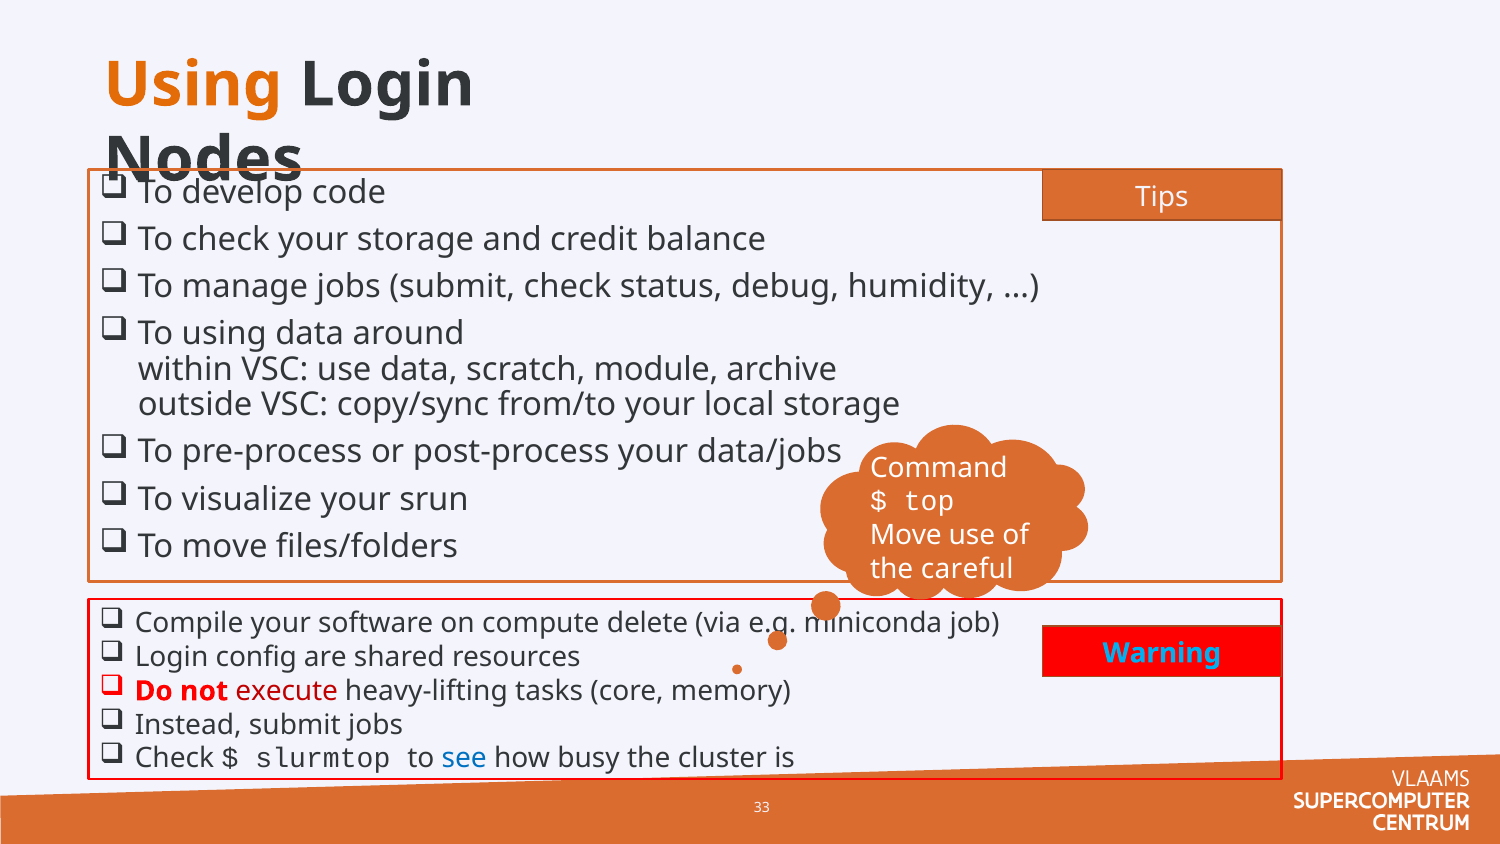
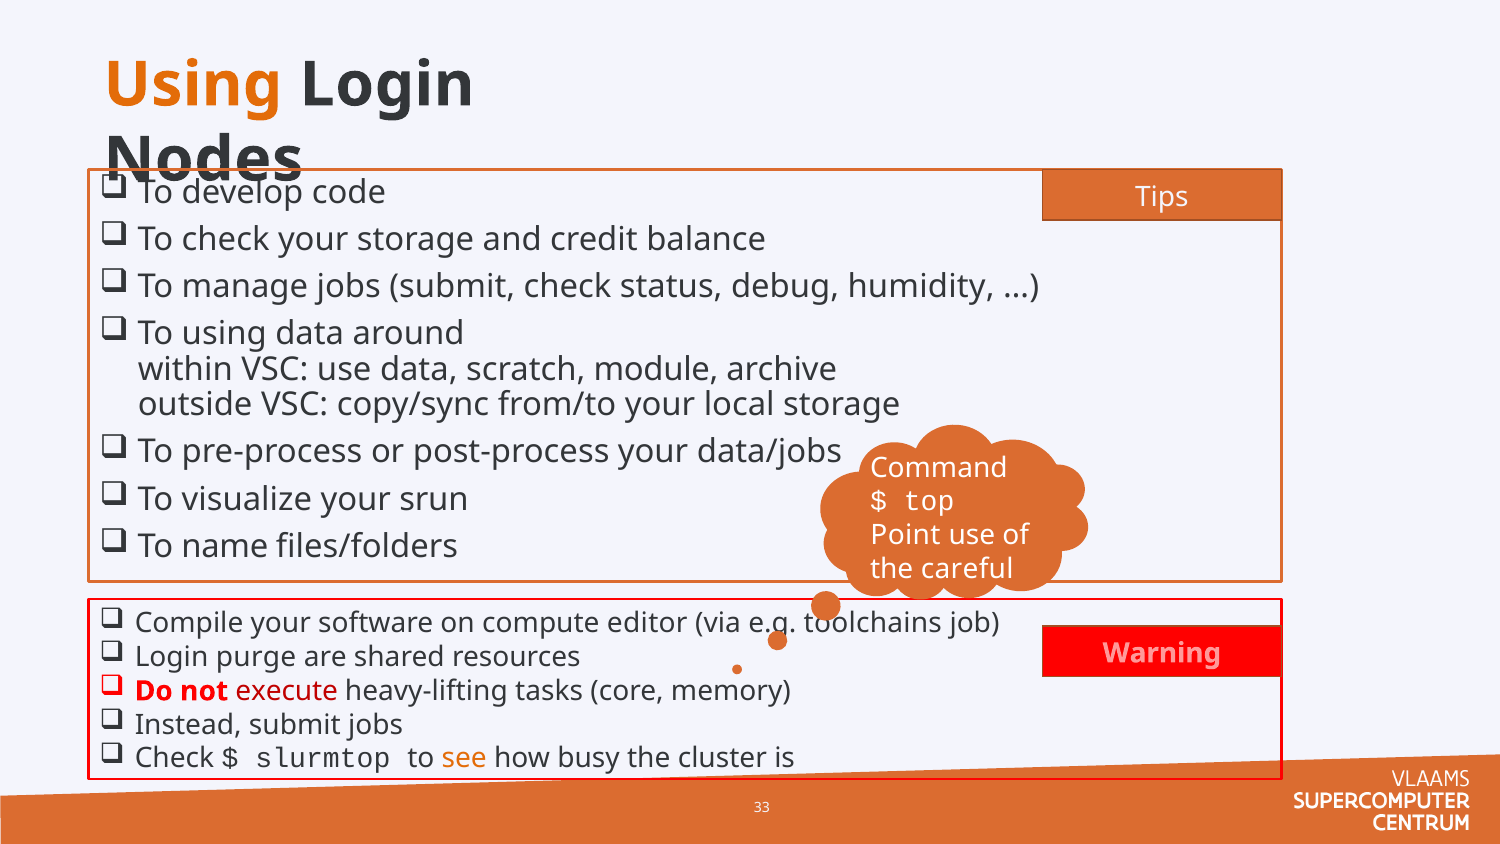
Move at (906, 535): Move -> Point
To move: move -> name
delete: delete -> editor
miniconda: miniconda -> toolchains
config: config -> purge
Warning colour: light blue -> pink
see colour: blue -> orange
